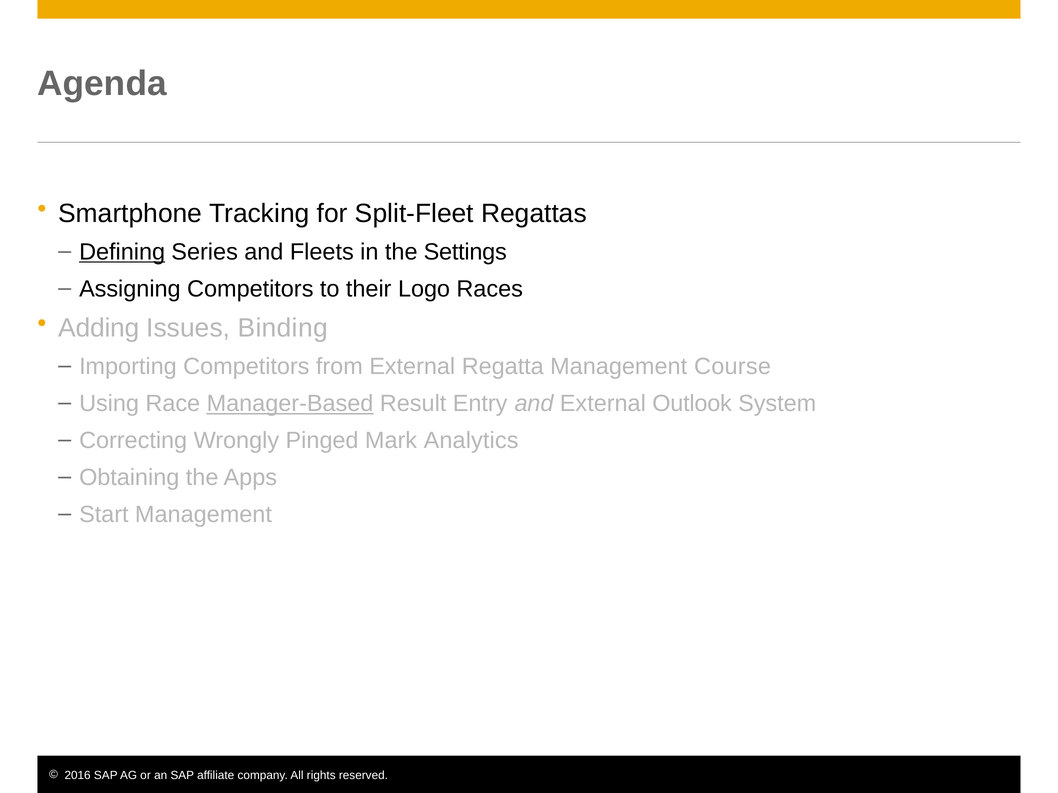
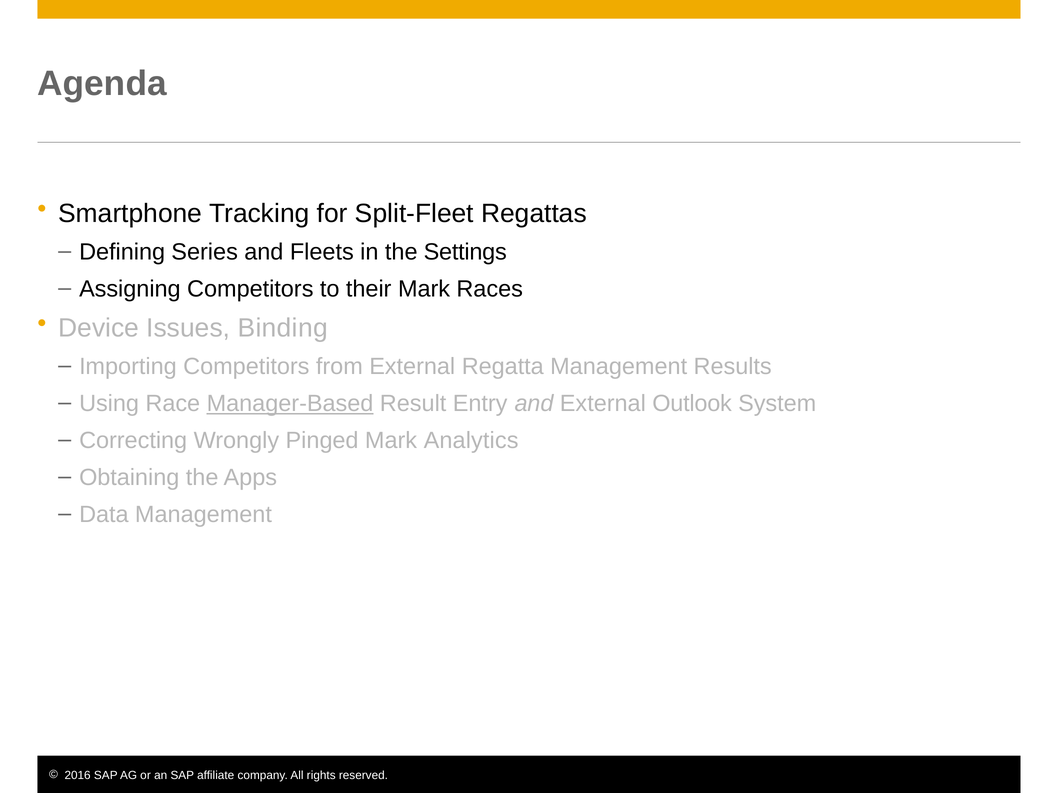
Defining underline: present -> none
their Logo: Logo -> Mark
Adding: Adding -> Device
Course: Course -> Results
Start: Start -> Data
